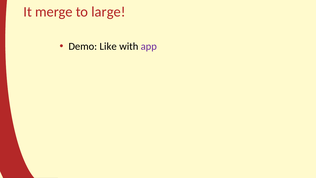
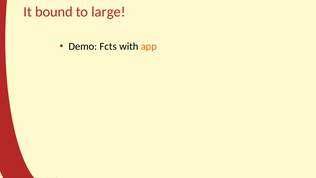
merge: merge -> bound
Like: Like -> Fcts
app colour: purple -> orange
